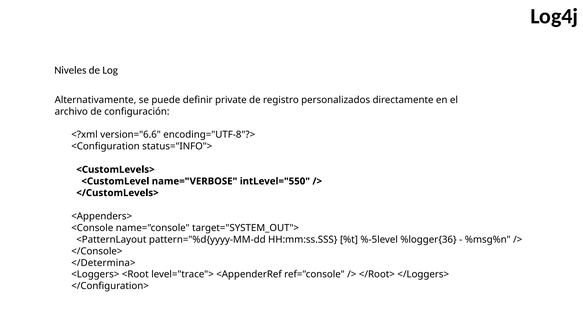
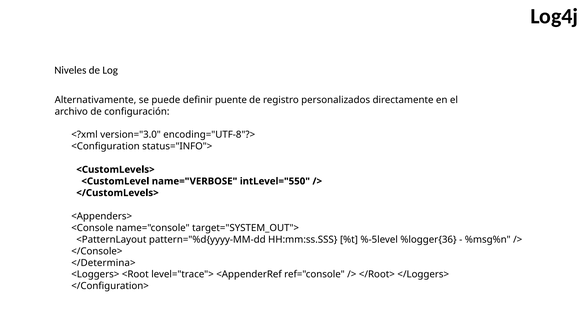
private: private -> puente
version="6.6: version="6.6 -> version="3.0
